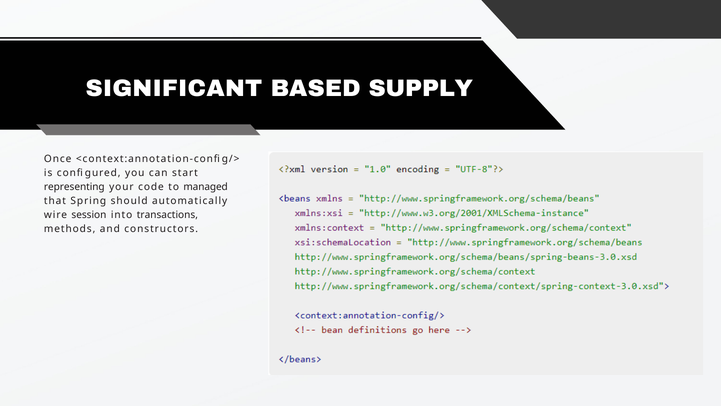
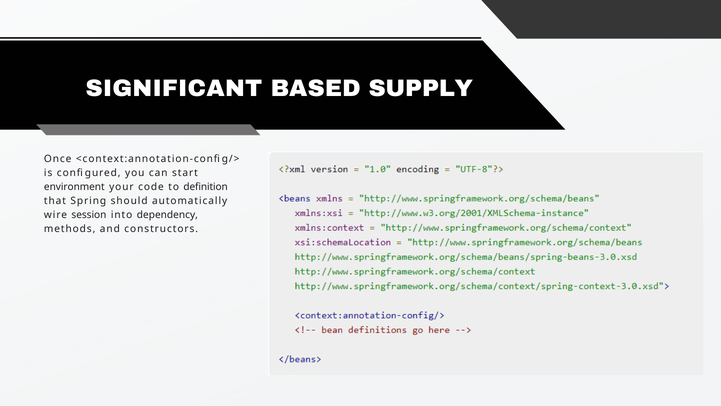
representing: representing -> environment
managed: managed -> definition
transactions: transactions -> dependency
